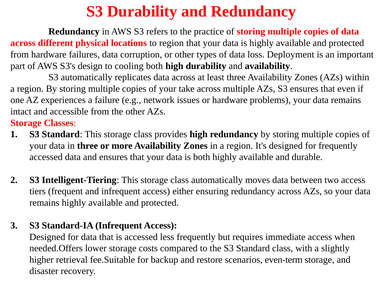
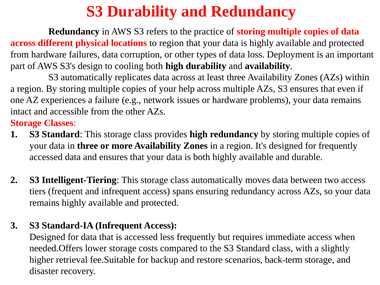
take: take -> help
either: either -> spans
even-term: even-term -> back-term
